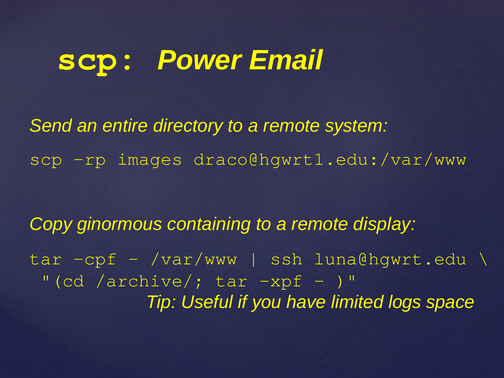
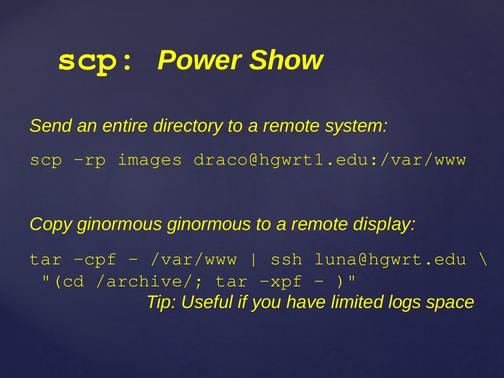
Email: Email -> Show
ginormous containing: containing -> ginormous
